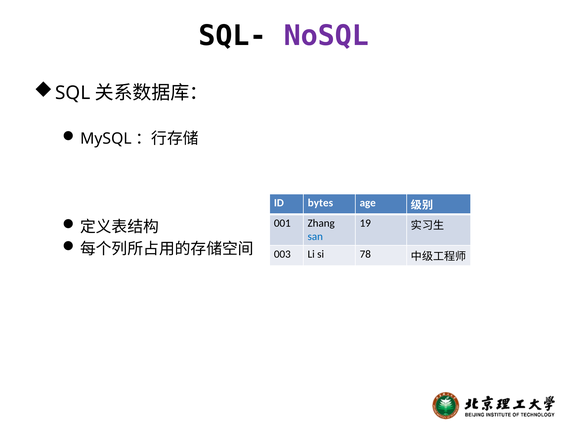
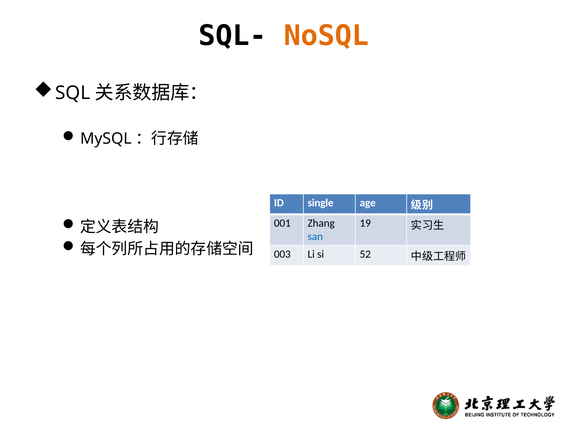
NoSQL colour: purple -> orange
bytes: bytes -> single
78: 78 -> 52
